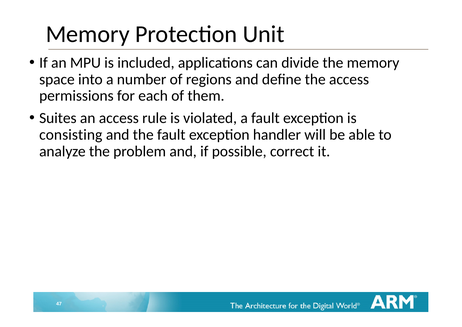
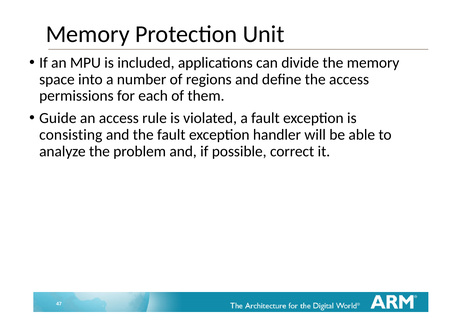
Suites: Suites -> Guide
